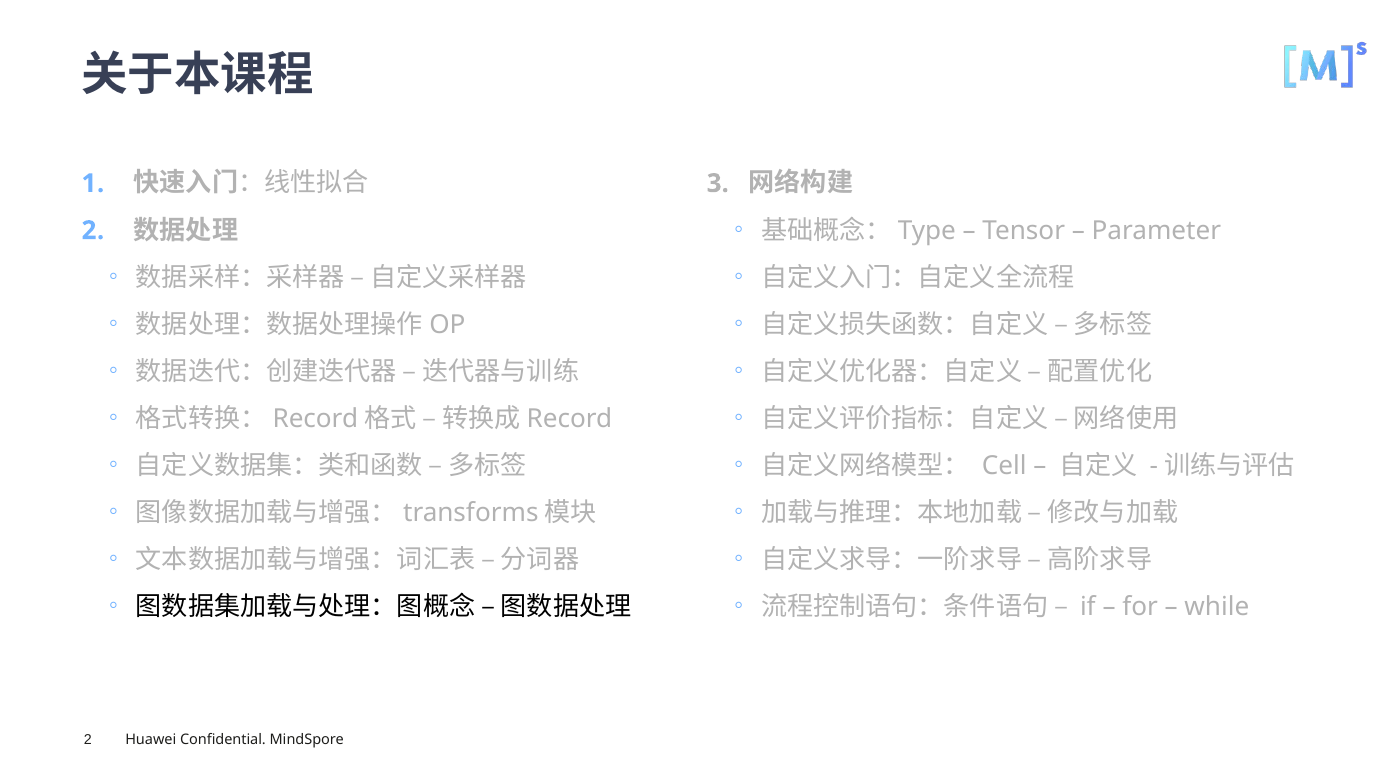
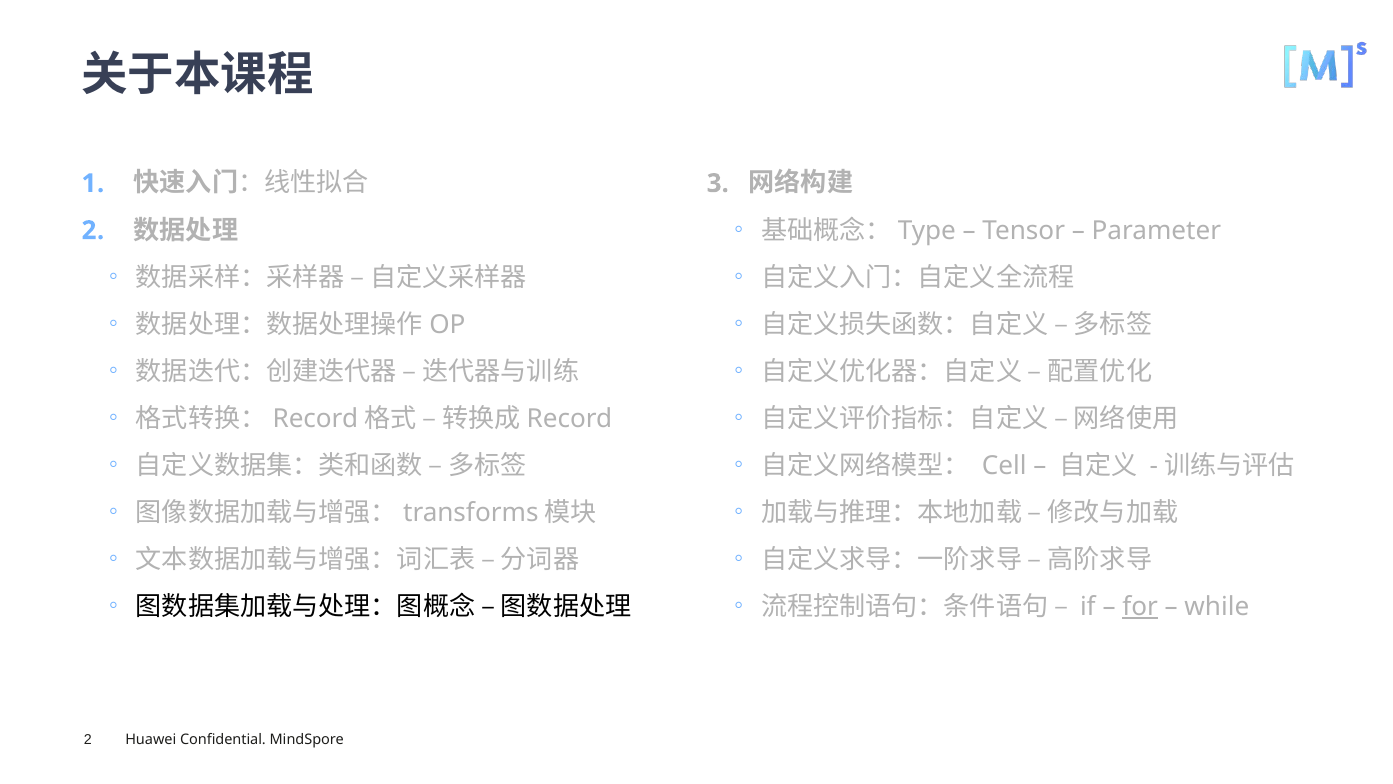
for underline: none -> present
